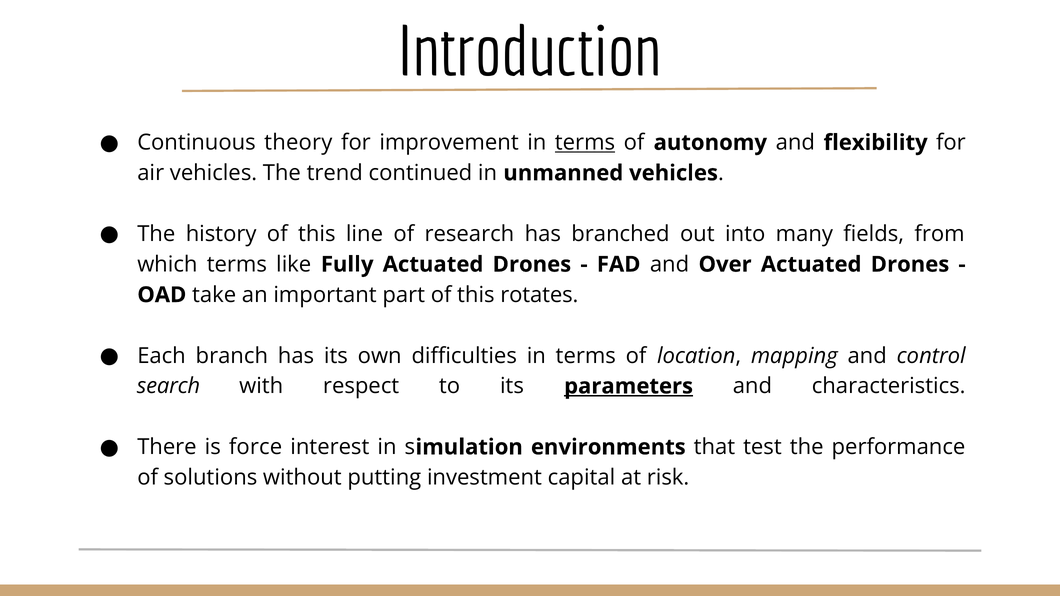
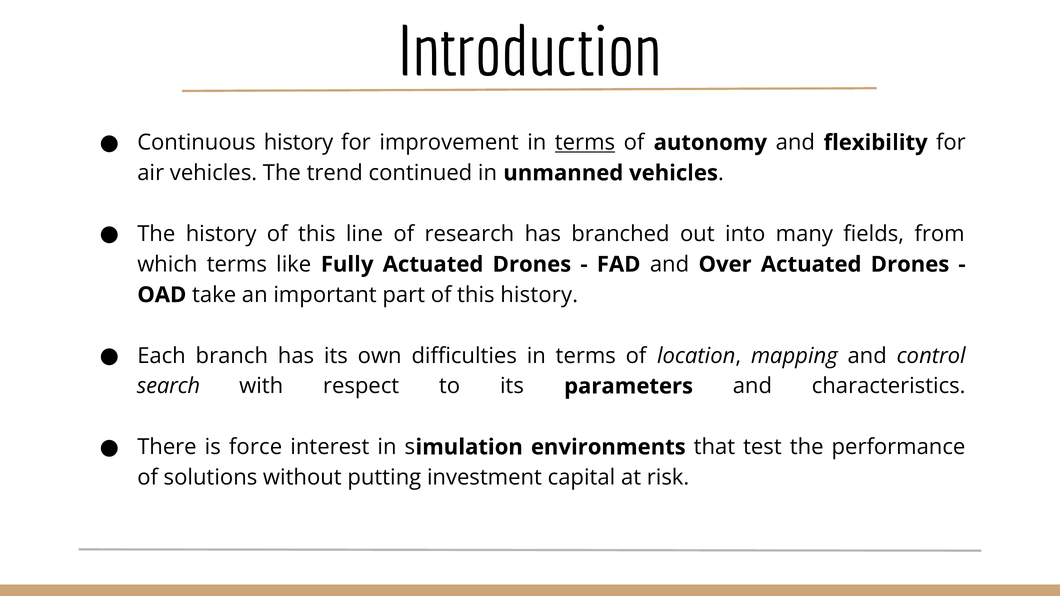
Continuous theory: theory -> history
this rotates: rotates -> history
parameters underline: present -> none
